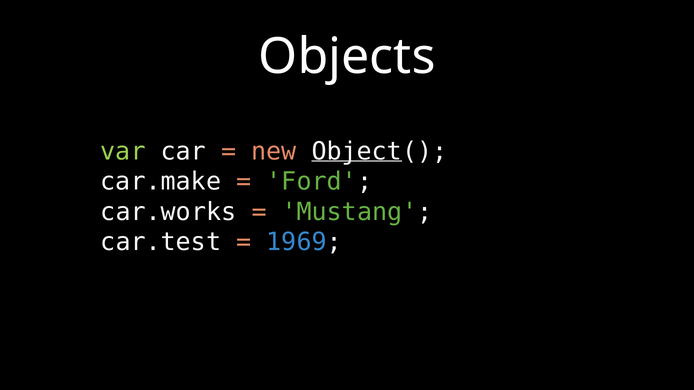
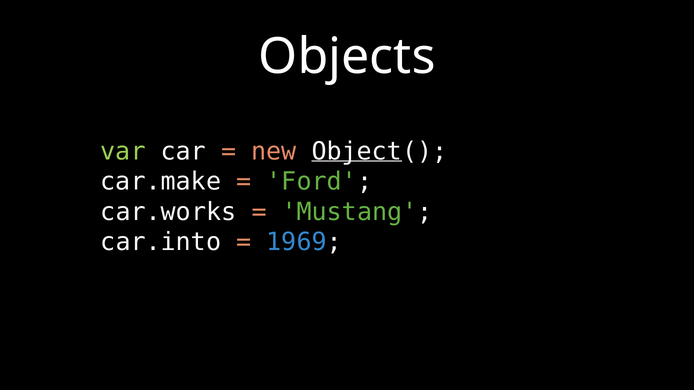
car.test: car.test -> car.into
